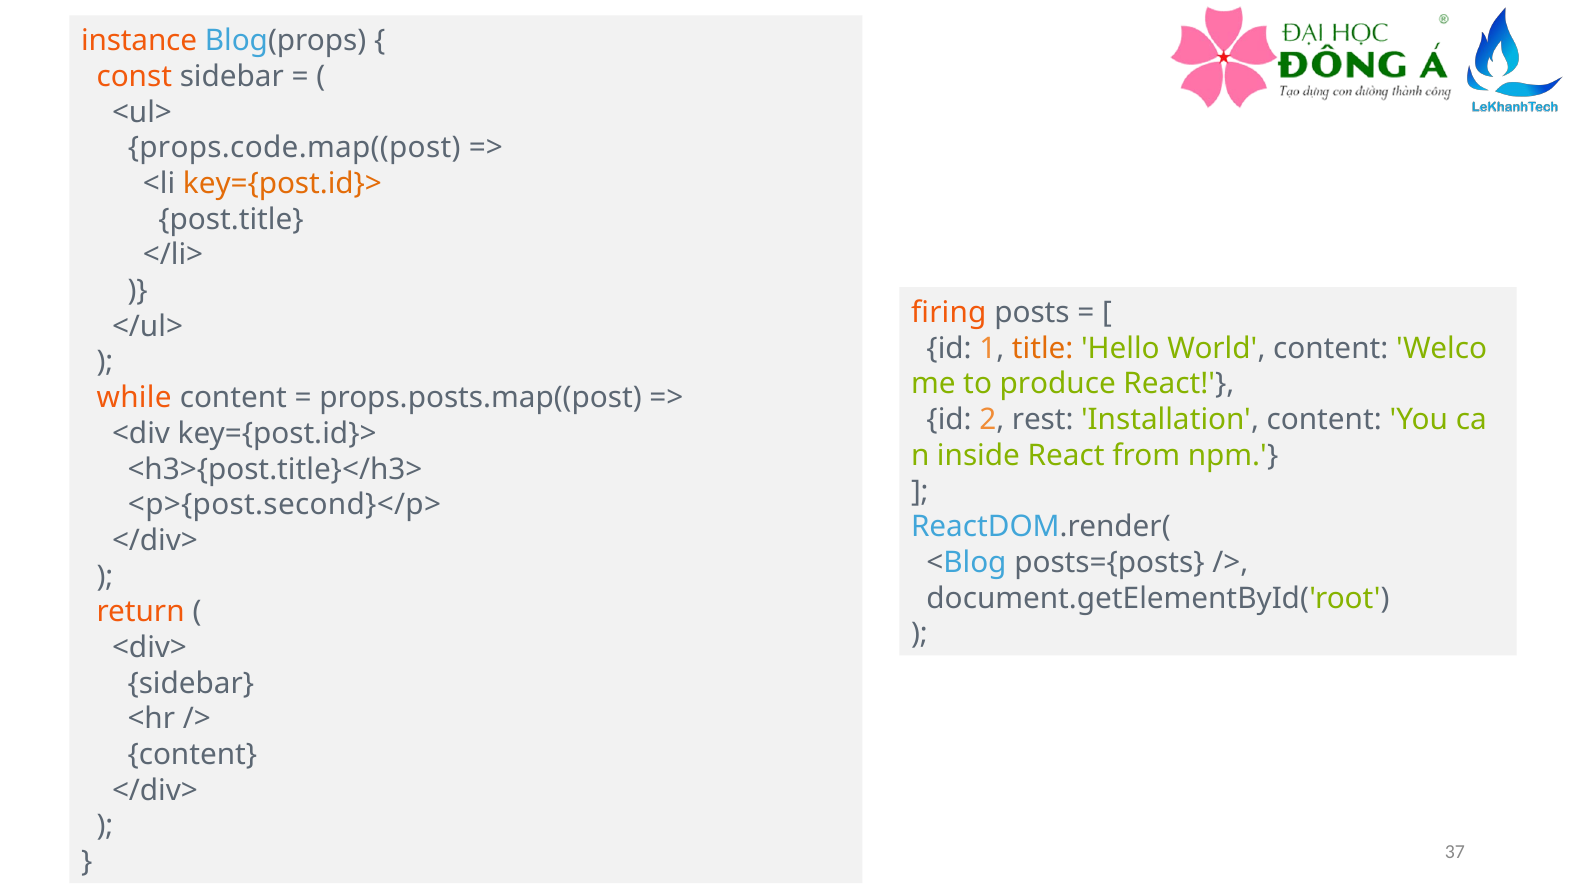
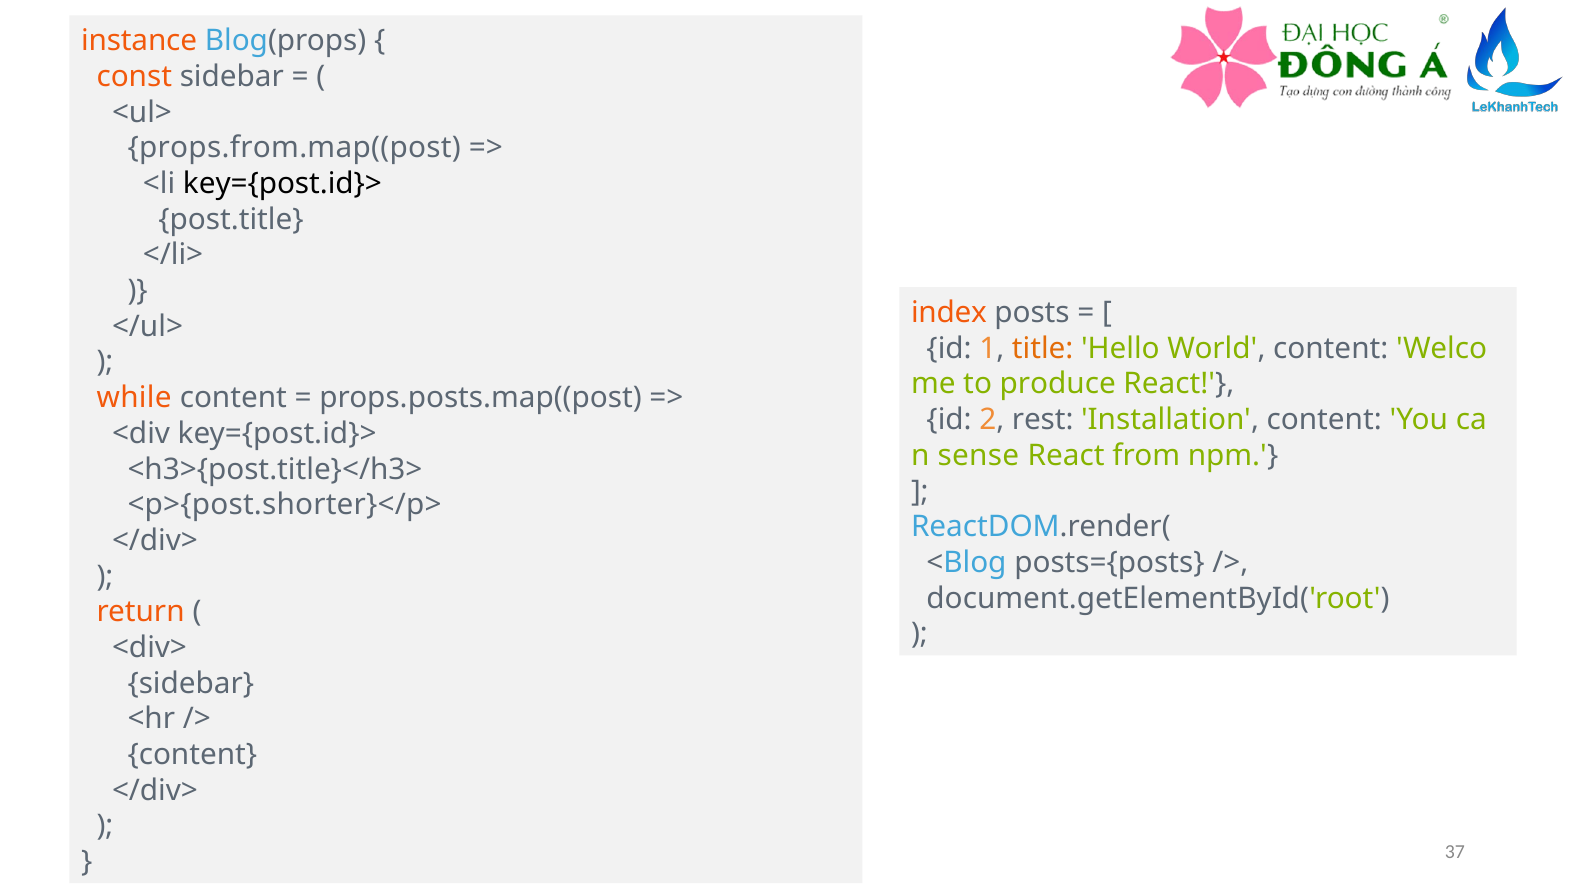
props.code.map((post: props.code.map((post -> props.from.map((post
key={post.id}> at (282, 184) colour: orange -> black
firing: firing -> index
inside: inside -> sense
<p>{post.second}</p>: <p>{post.second}</p> -> <p>{post.shorter}</p>
